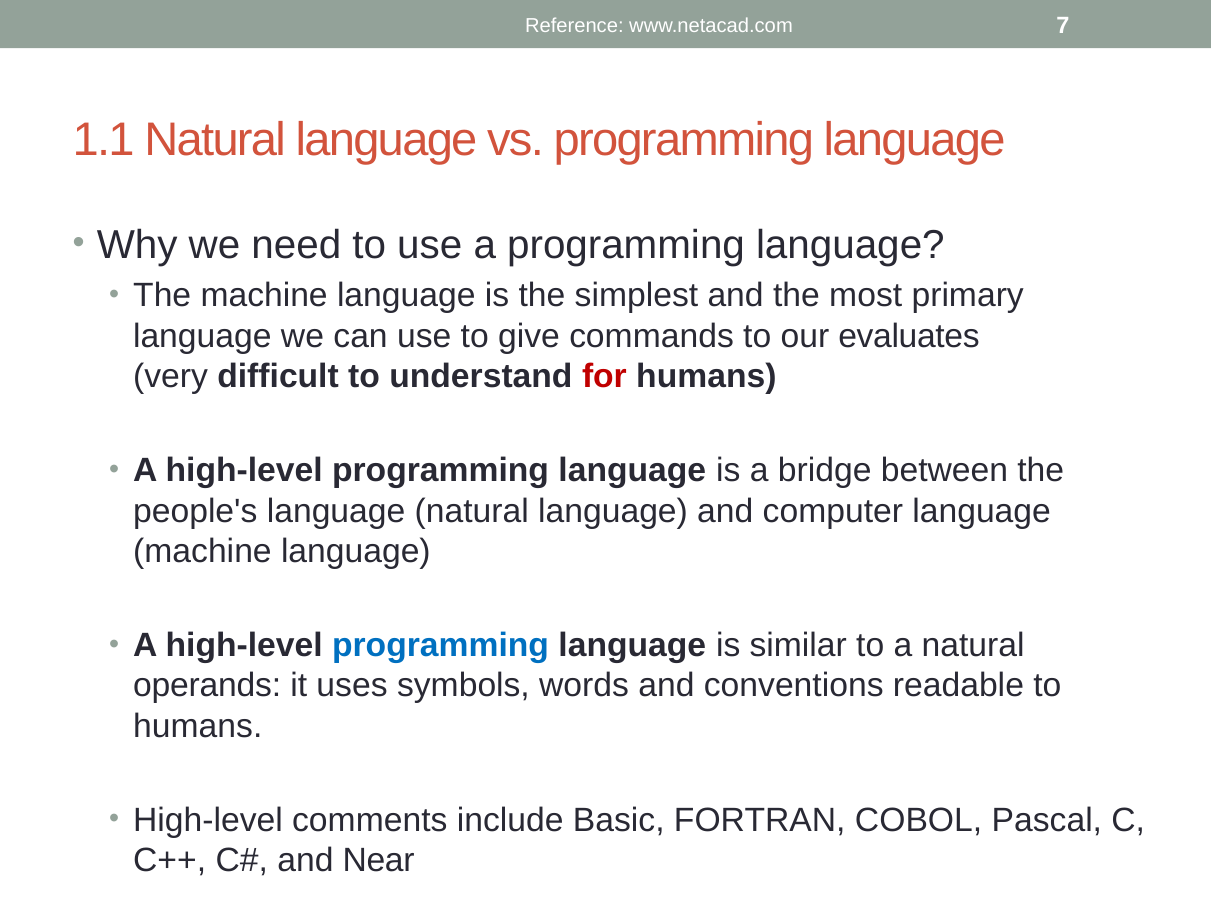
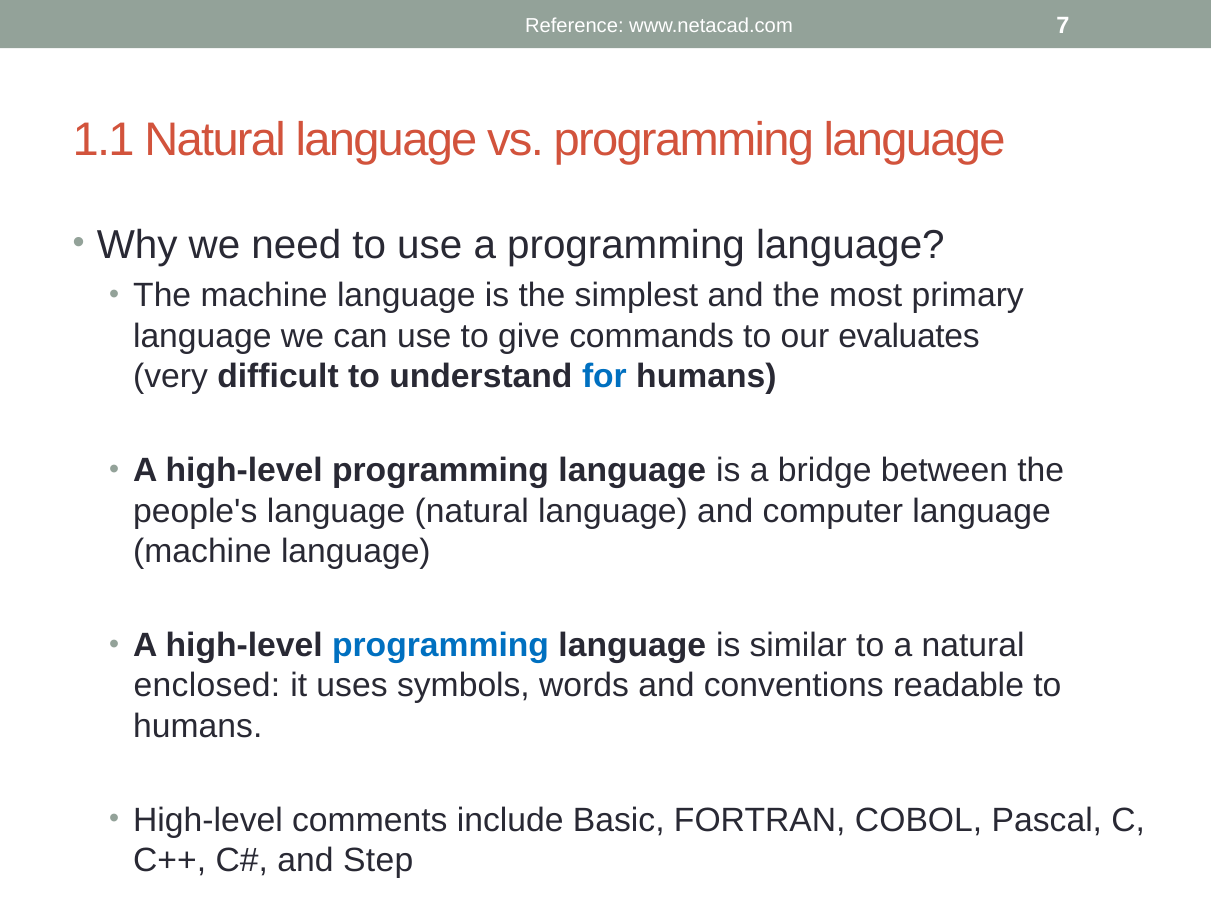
for colour: red -> blue
operands: operands -> enclosed
Near: Near -> Step
